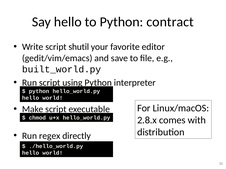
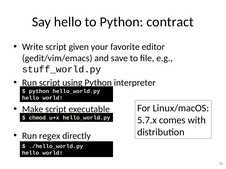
shutil: shutil -> given
built_world.py: built_world.py -> stuff_world.py
2.8.x: 2.8.x -> 5.7.x
